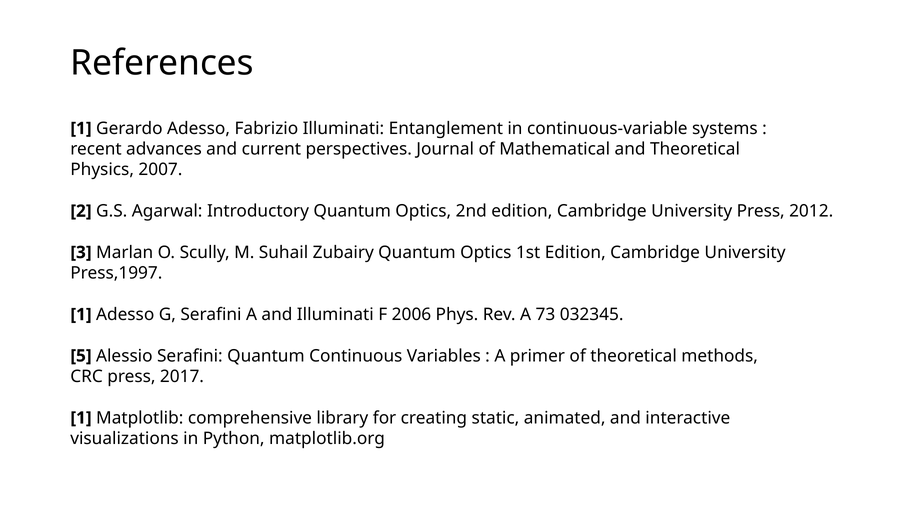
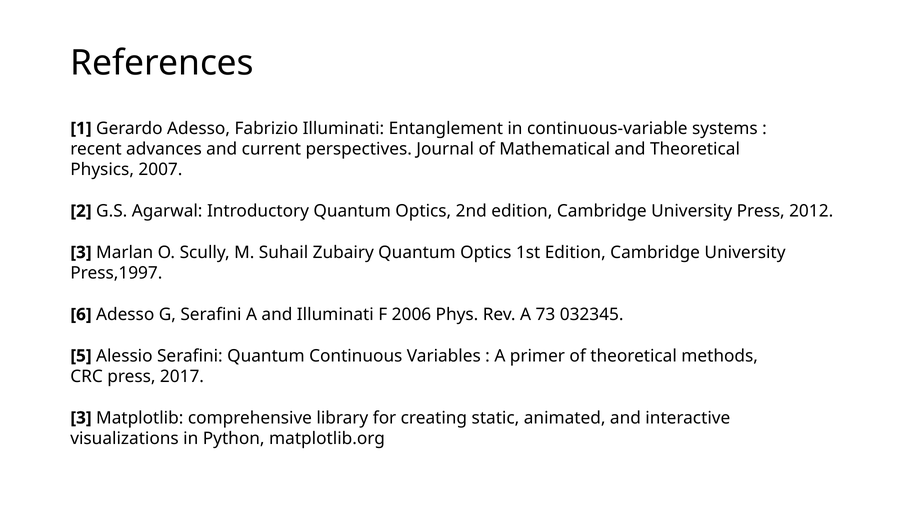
1 at (81, 315): 1 -> 6
1 at (81, 418): 1 -> 3
